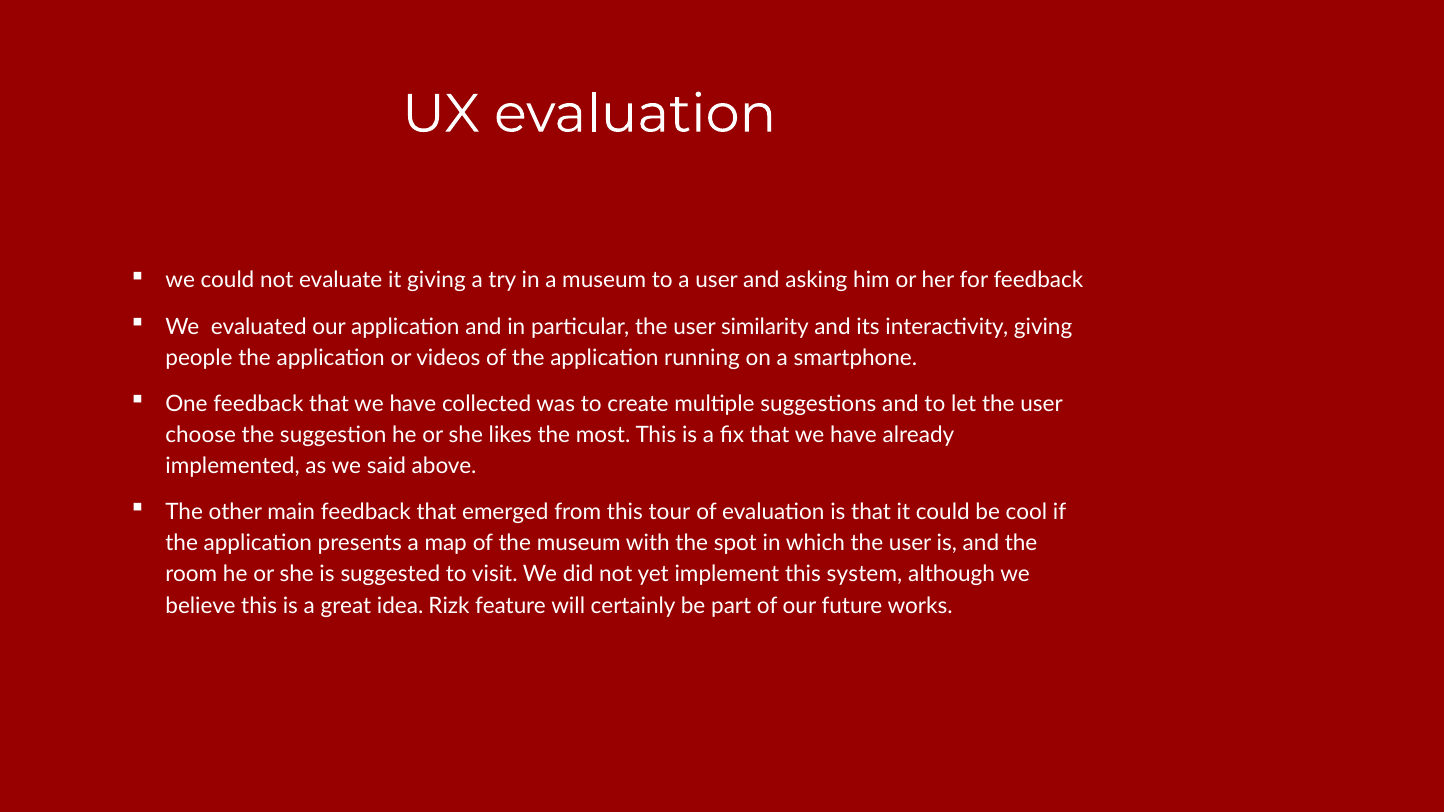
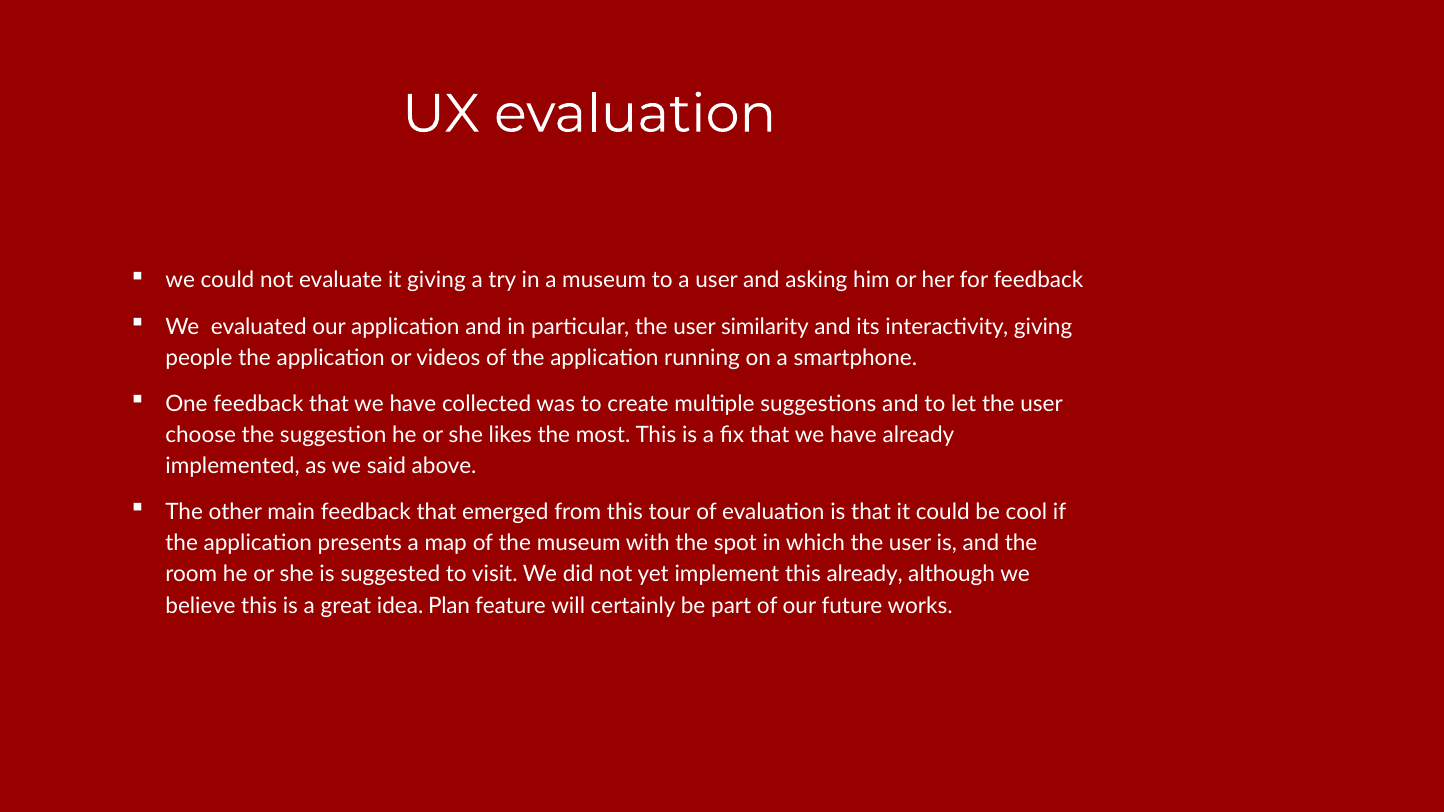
this system: system -> already
Rizk: Rizk -> Plan
